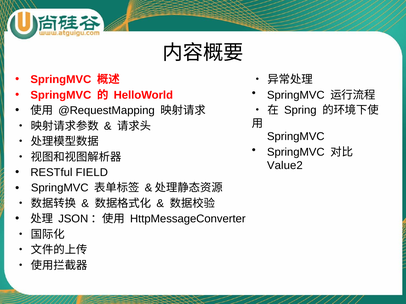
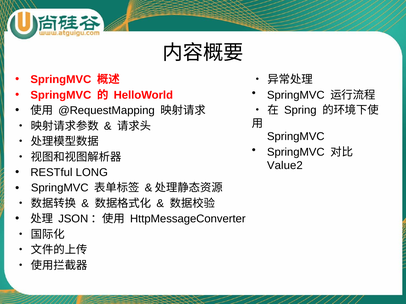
FIELD: FIELD -> LONG
